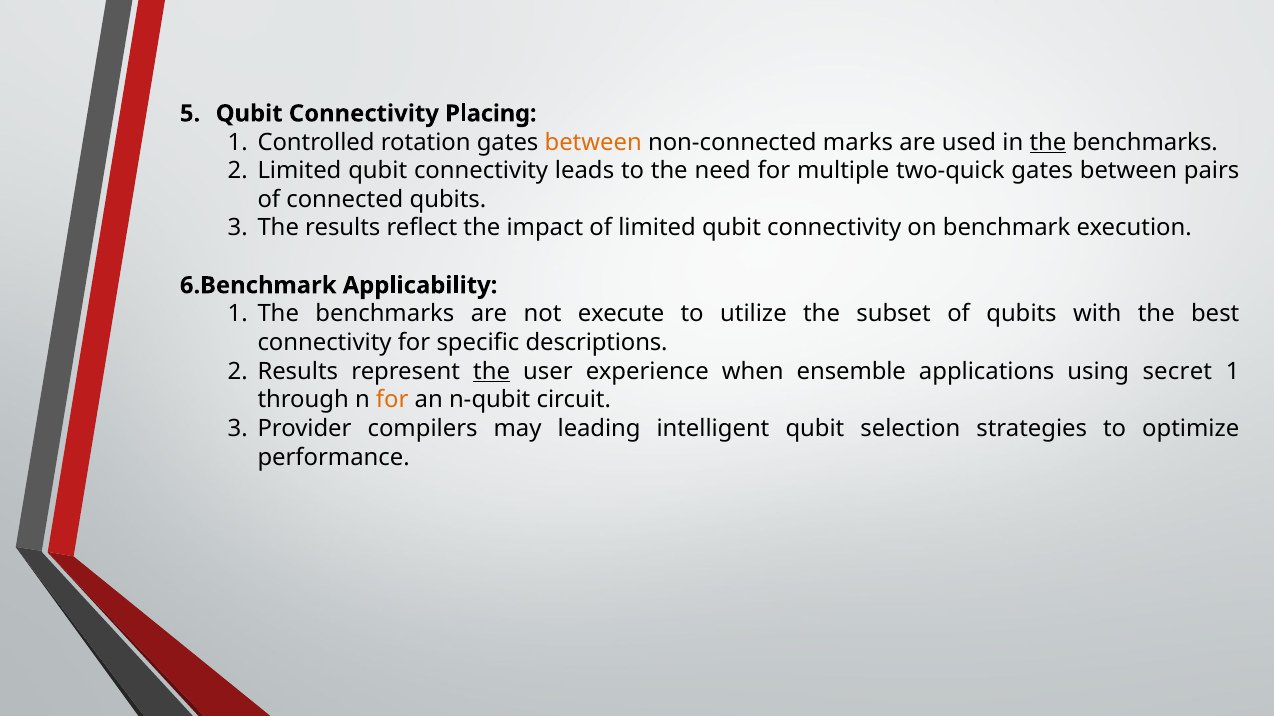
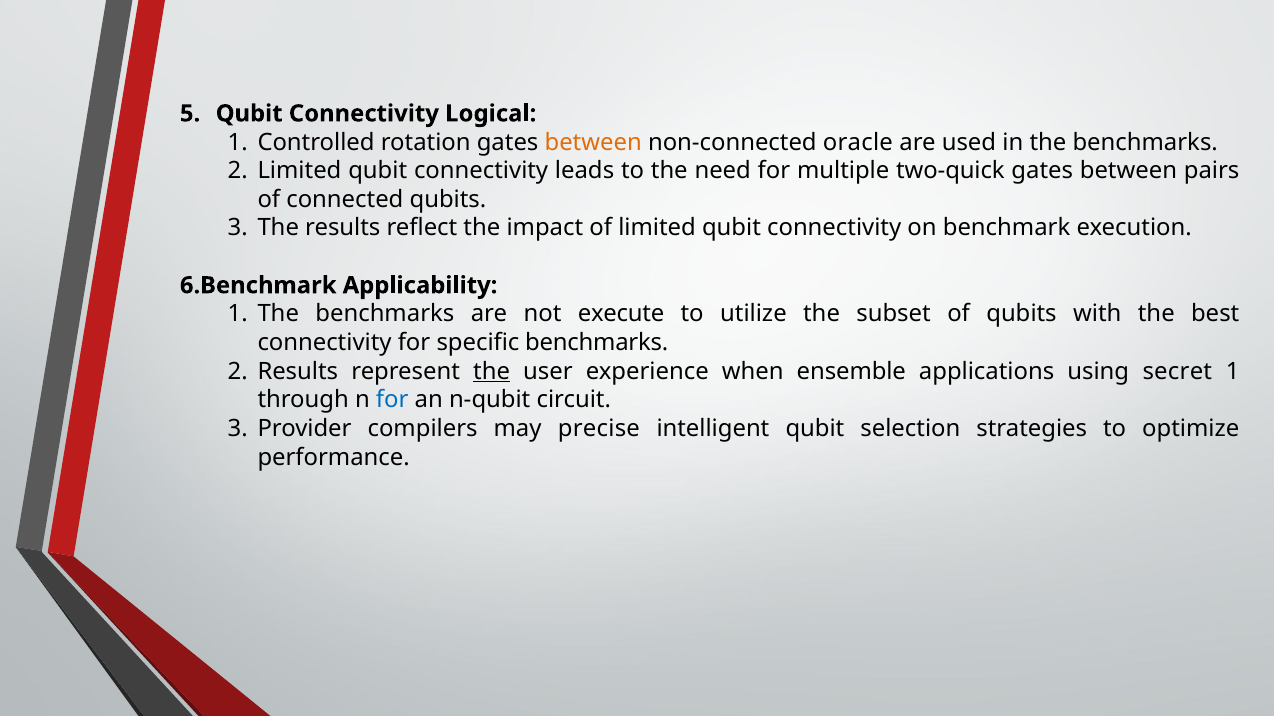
Placing: Placing -> Logical
marks: marks -> oracle
the at (1048, 142) underline: present -> none
specific descriptions: descriptions -> benchmarks
for at (392, 400) colour: orange -> blue
leading: leading -> precise
